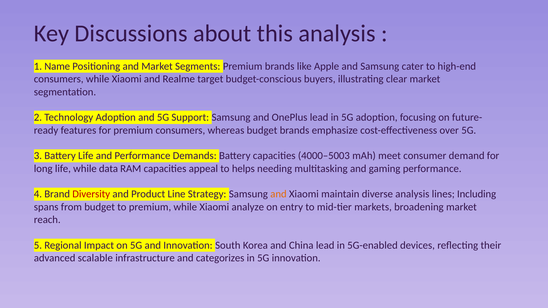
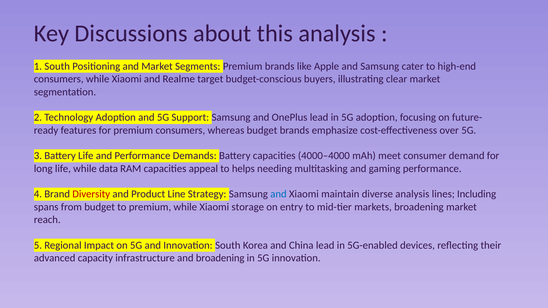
1 Name: Name -> South
4000–5003: 4000–5003 -> 4000–4000
and at (278, 194) colour: orange -> blue
analyze: analyze -> storage
scalable: scalable -> capacity
and categorizes: categorizes -> broadening
